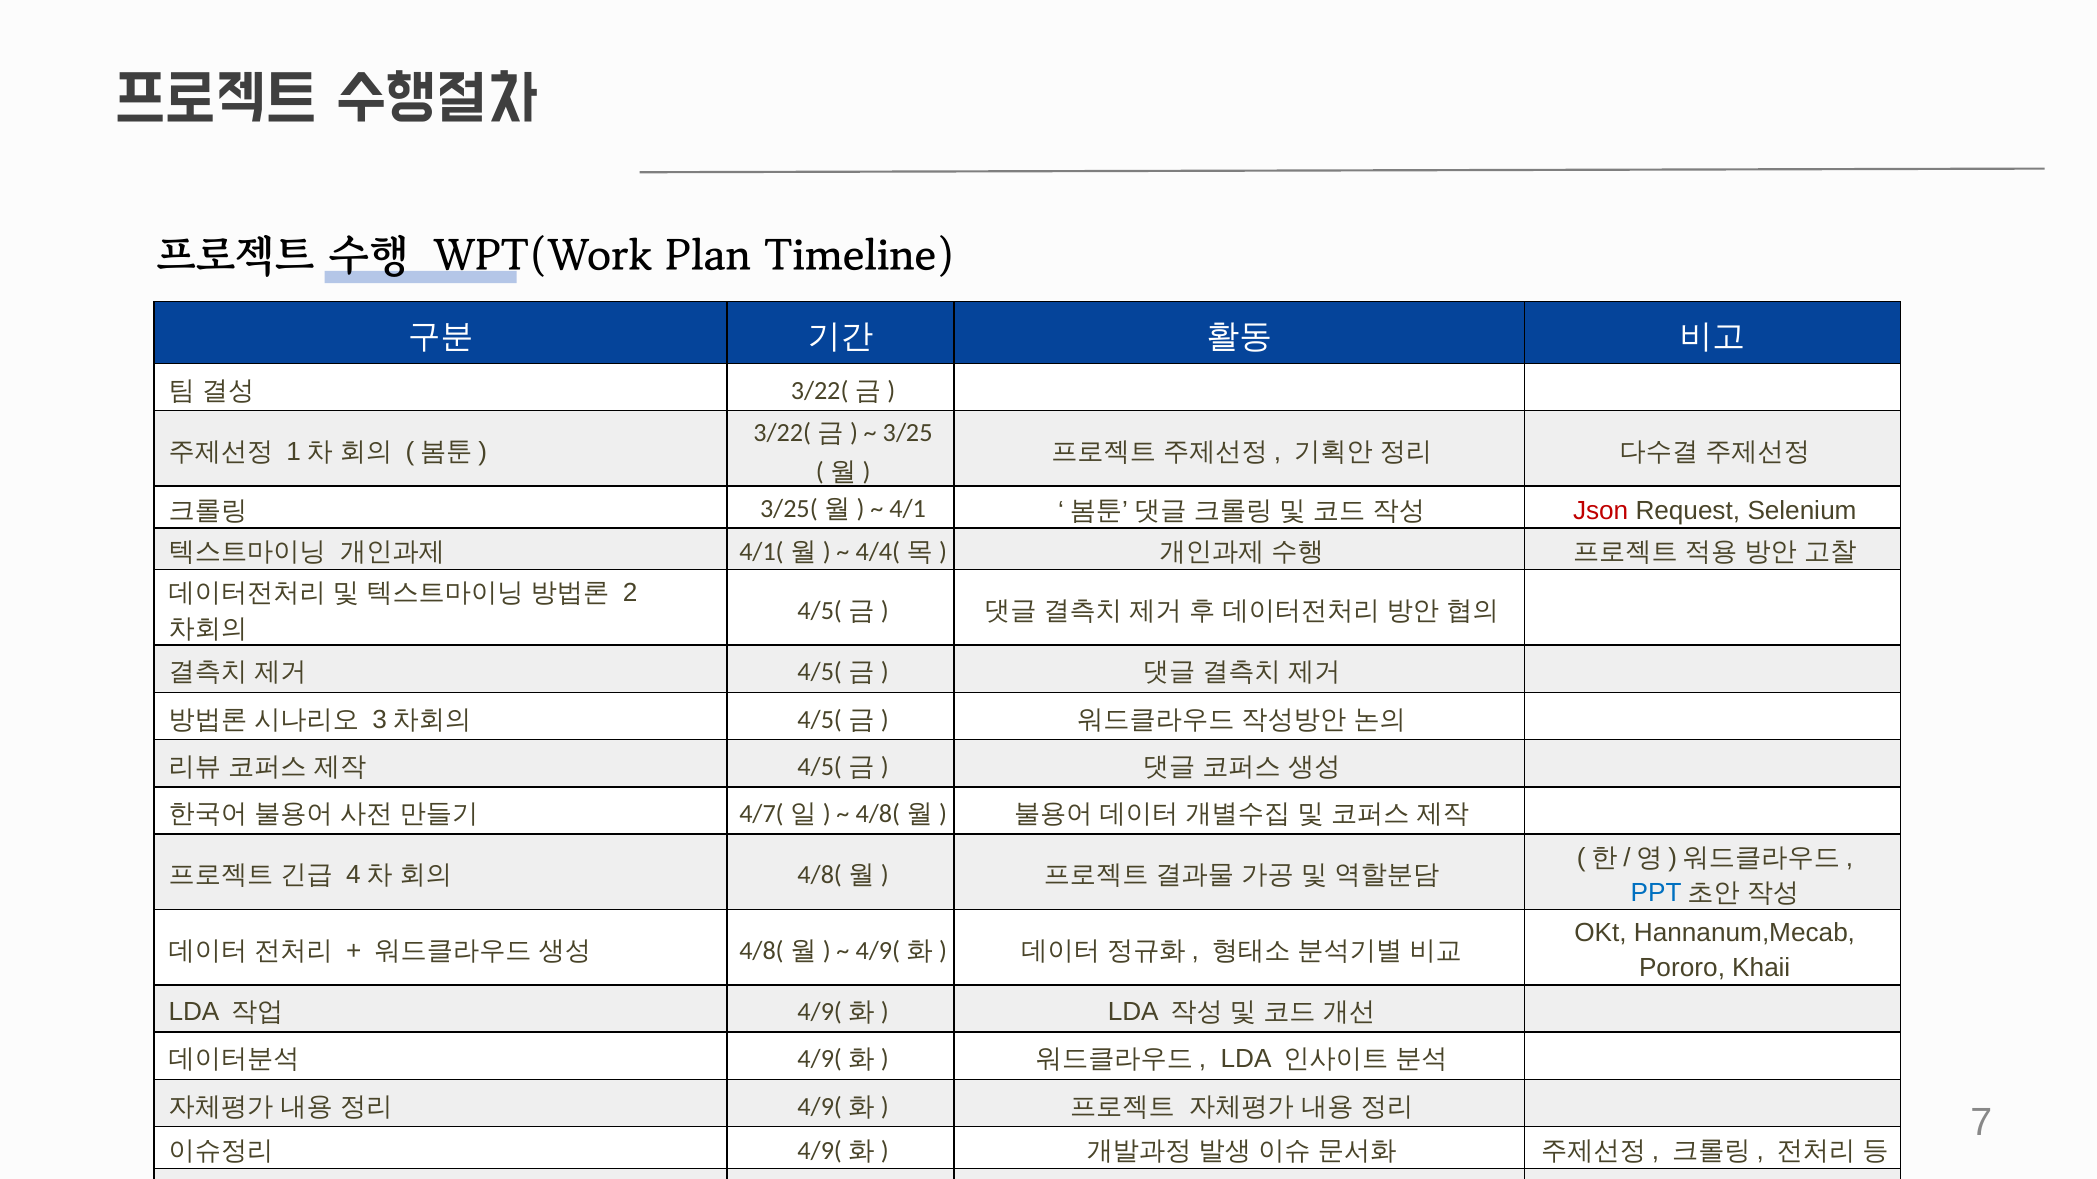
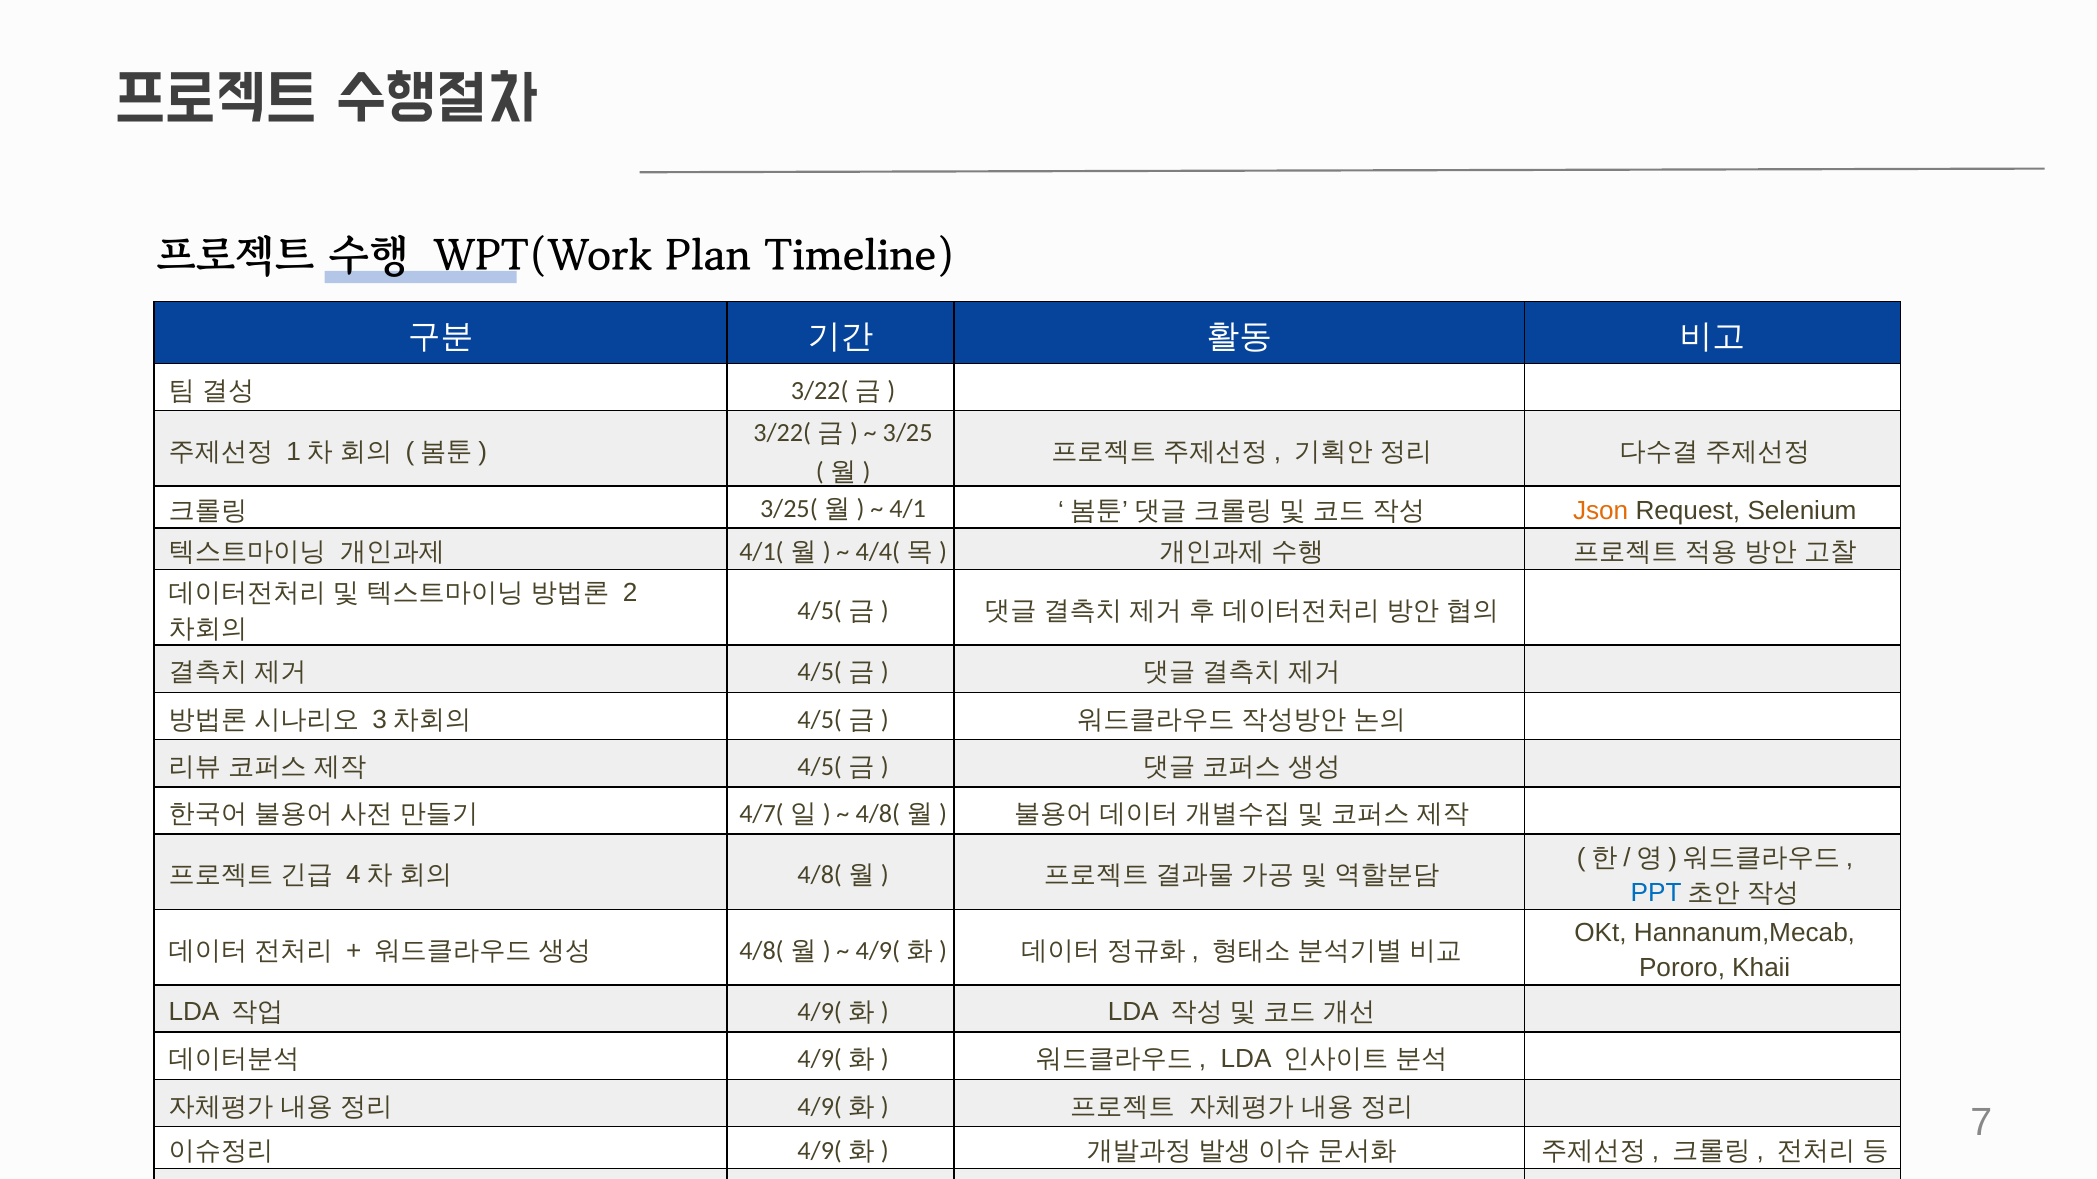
Json colour: red -> orange
